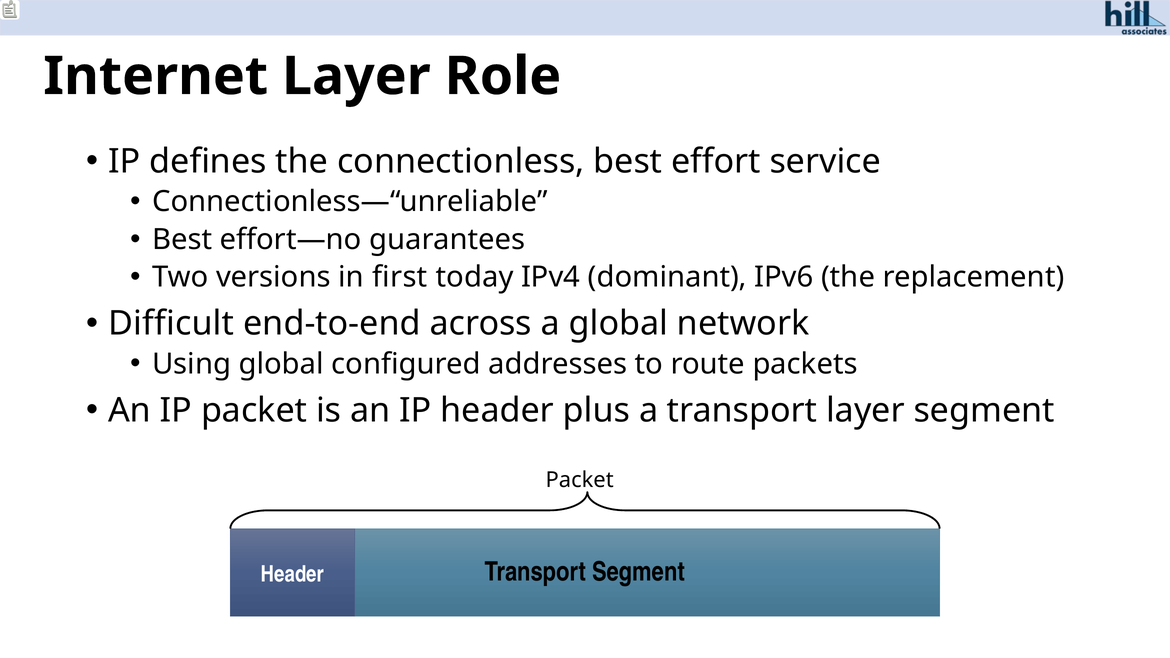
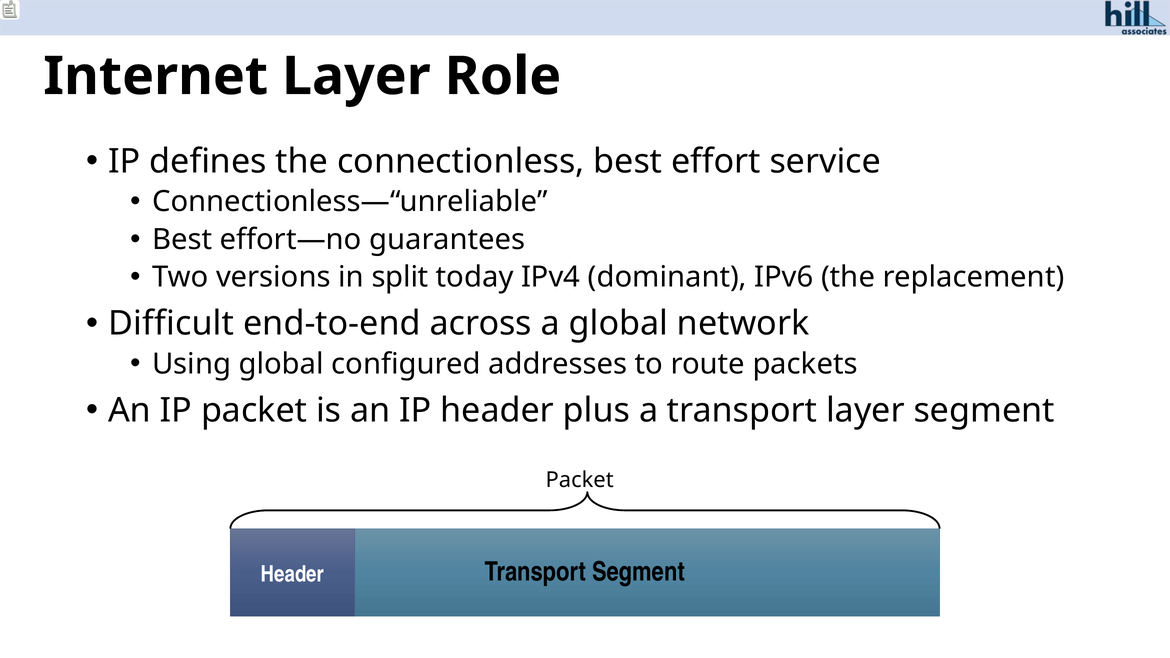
first: first -> split
